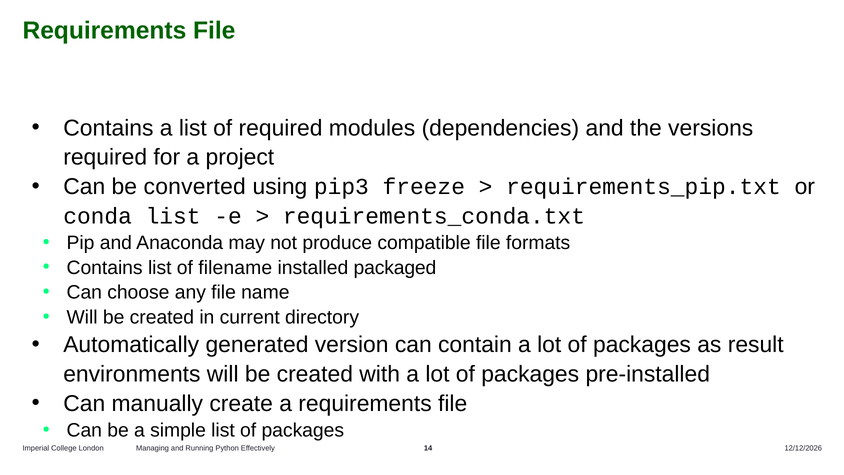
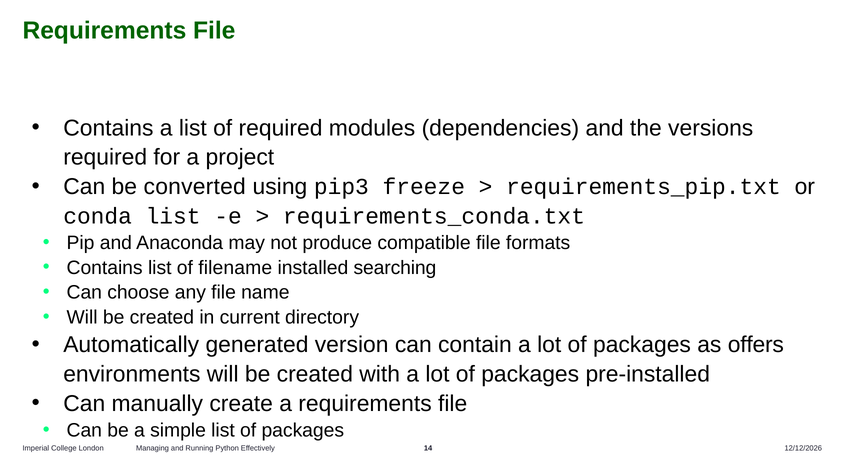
packaged: packaged -> searching
result: result -> offers
